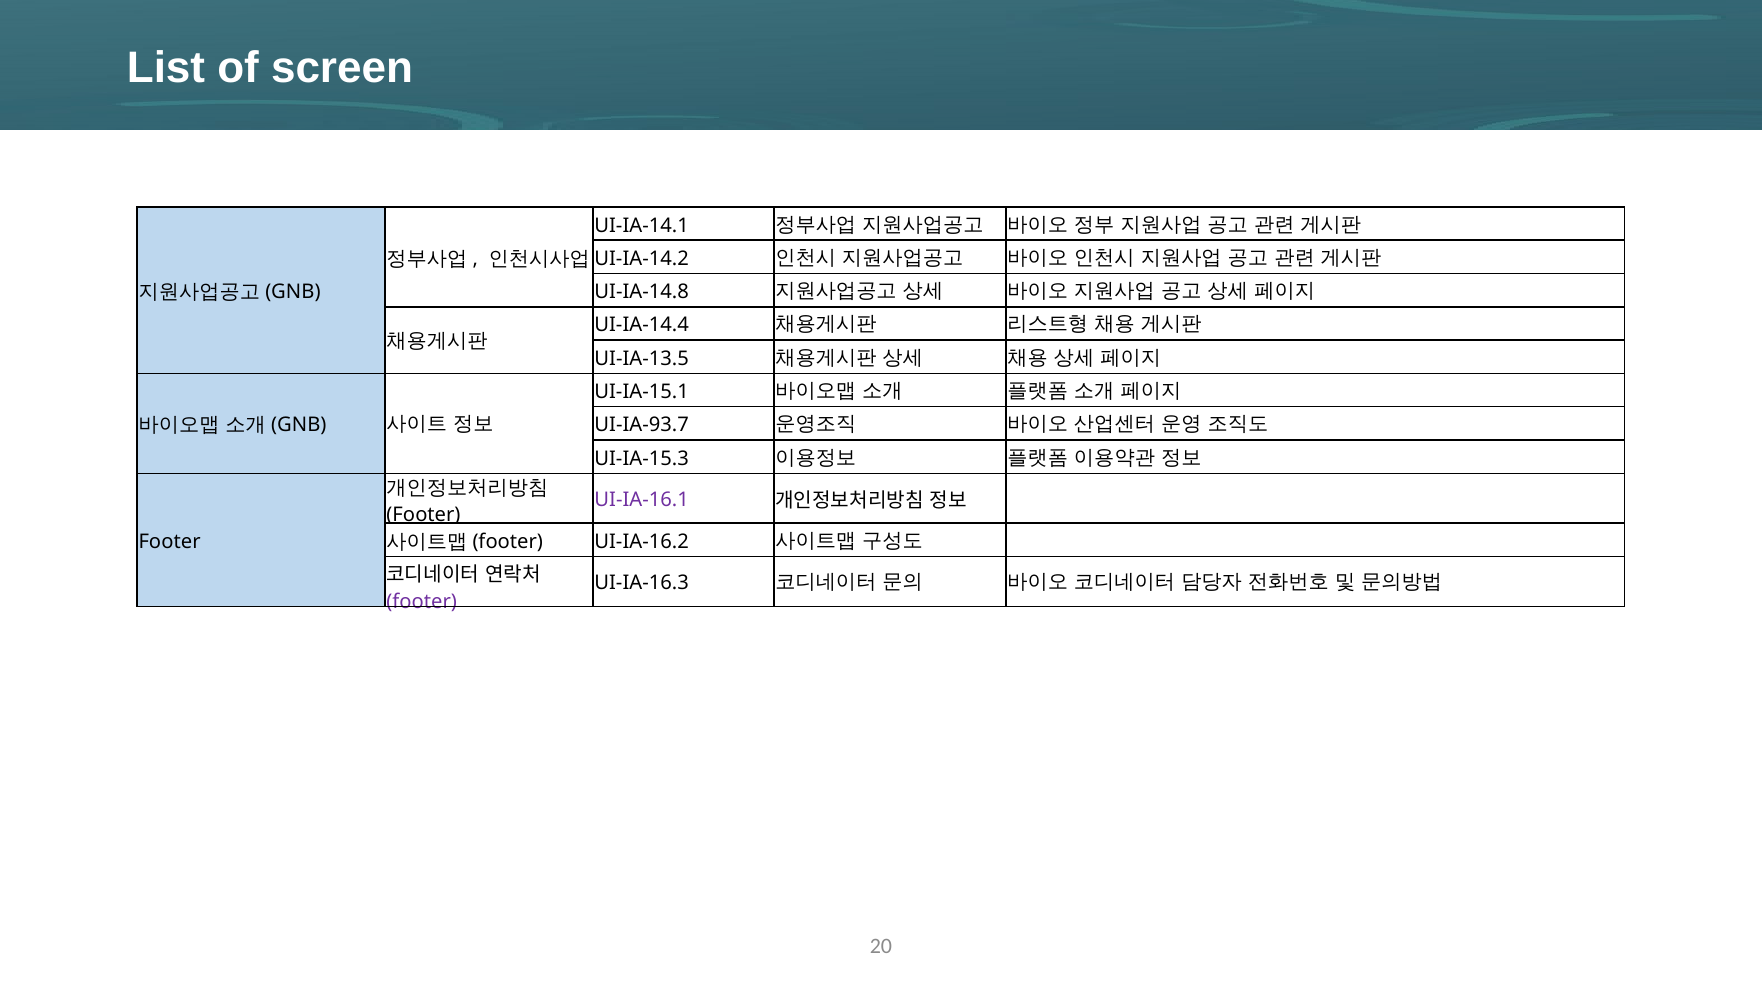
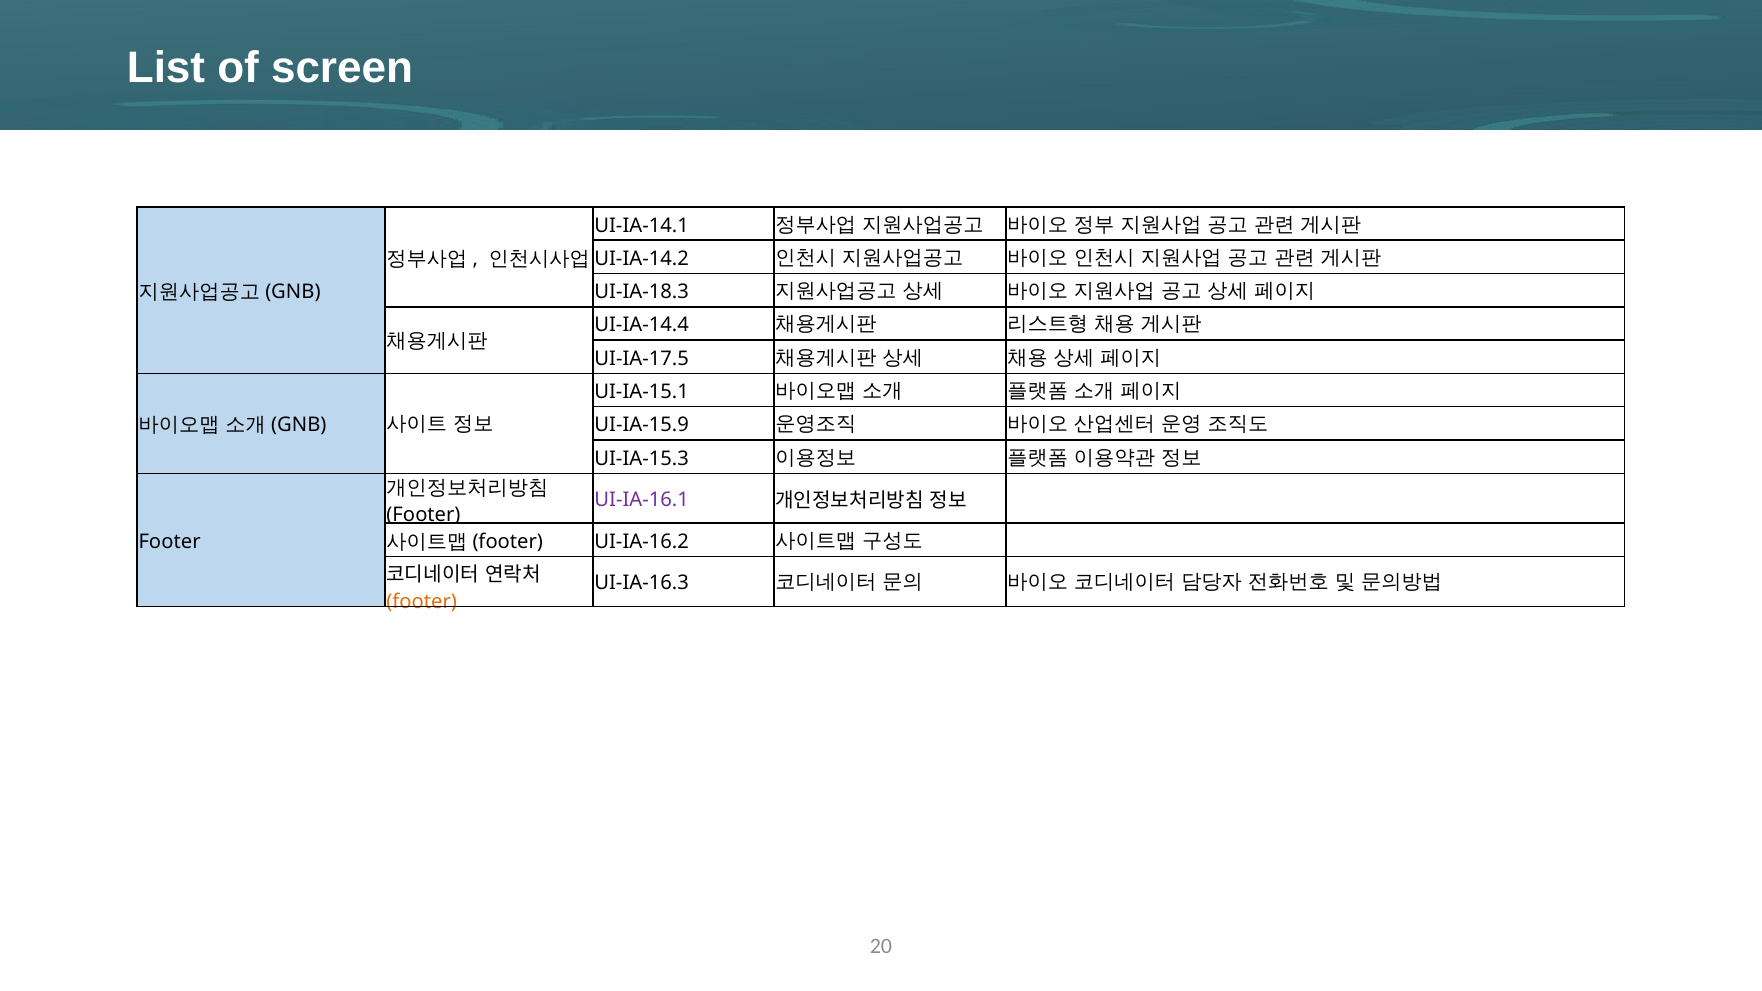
UI-IA-14.8: UI-IA-14.8 -> UI-IA-18.3
UI-IA-13.5: UI-IA-13.5 -> UI-IA-17.5
UI-IA-93.7: UI-IA-93.7 -> UI-IA-15.9
footer at (422, 602) colour: purple -> orange
